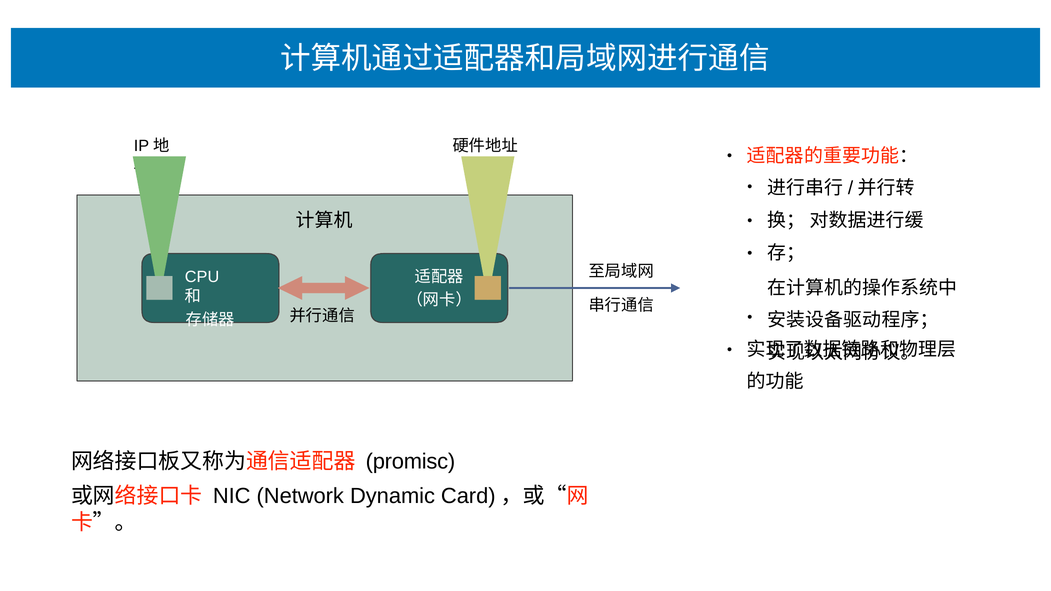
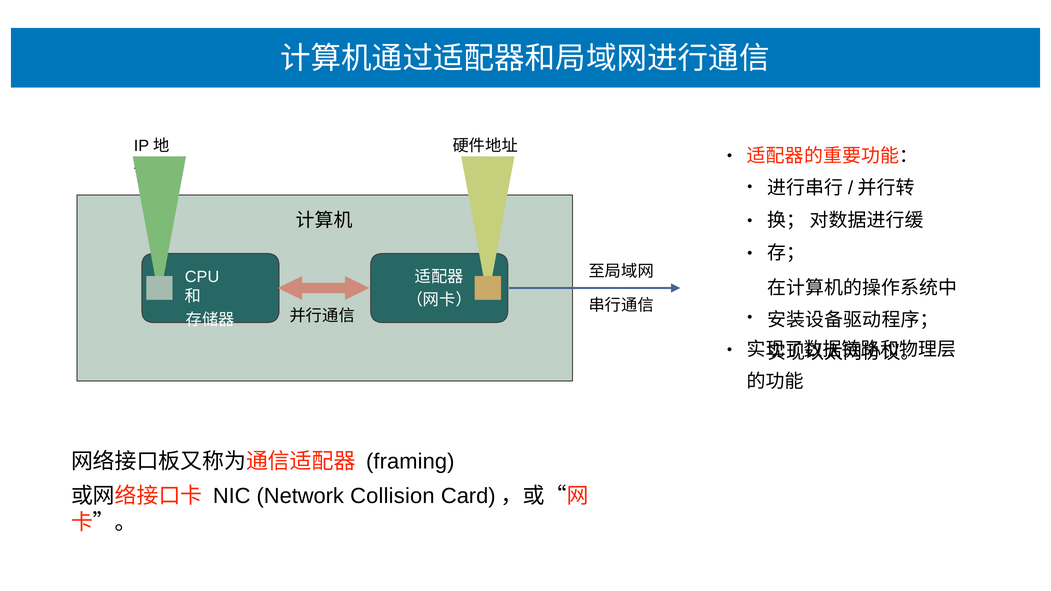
promisc: promisc -> framing
Dynamic: Dynamic -> Collision
